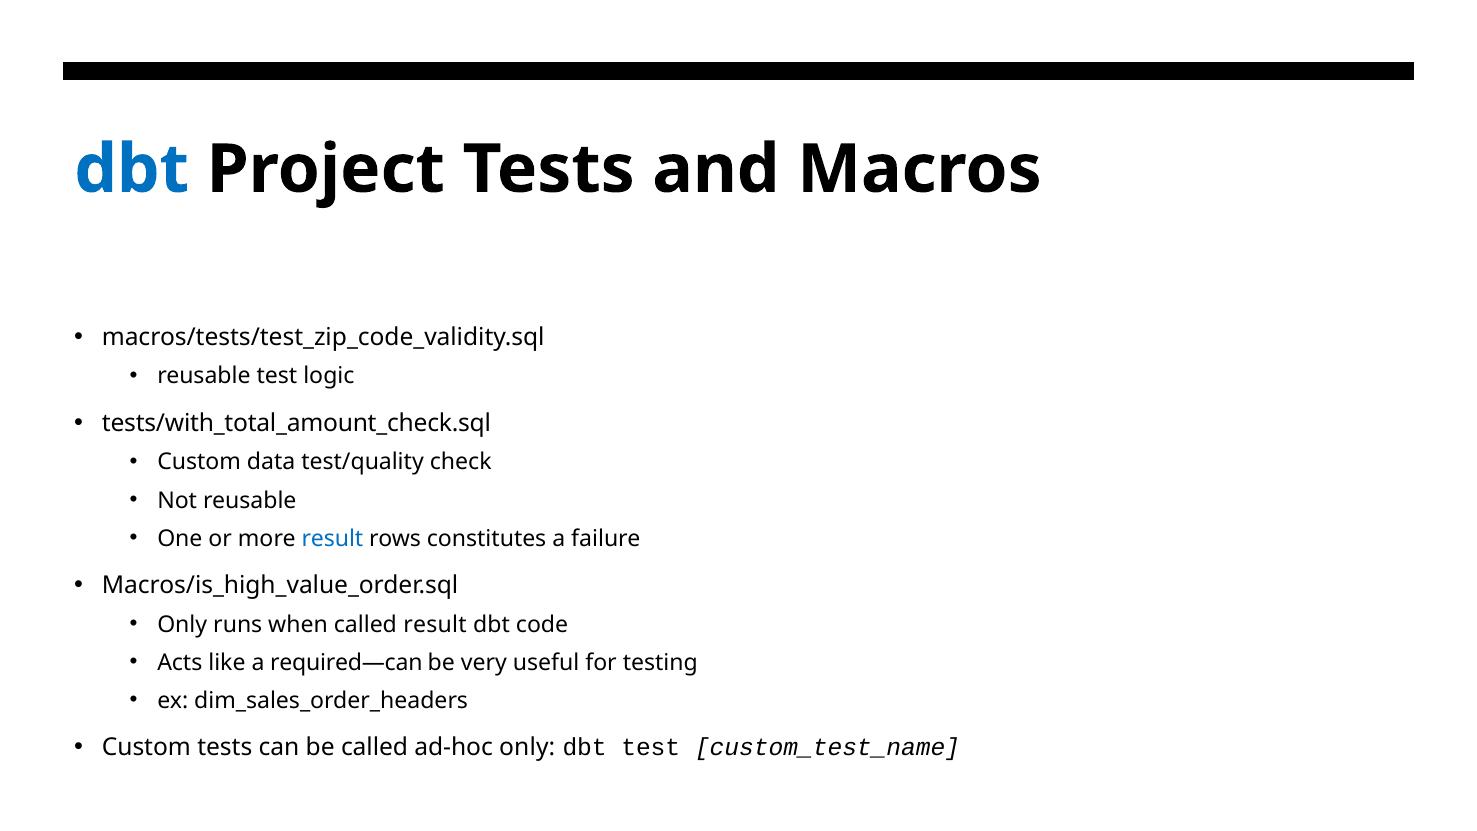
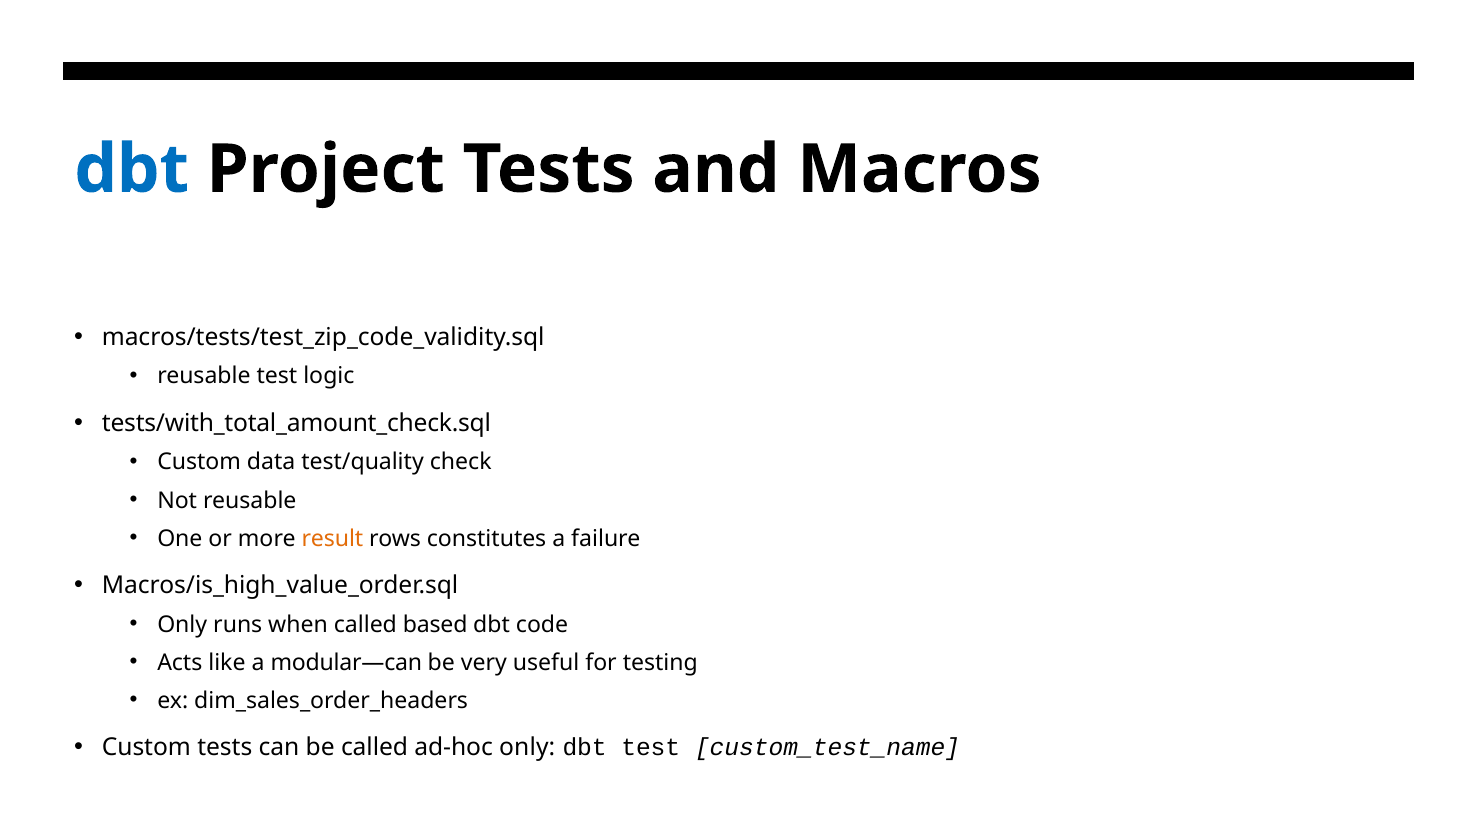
result at (332, 538) colour: blue -> orange
called result: result -> based
required—can: required—can -> modular—can
